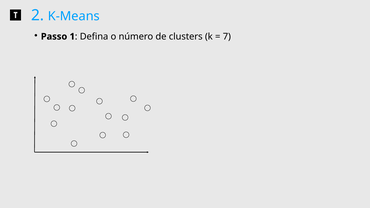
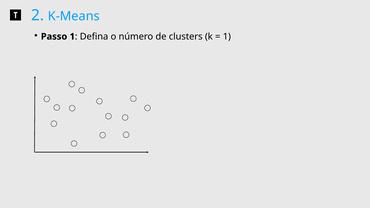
7 at (227, 37): 7 -> 1
